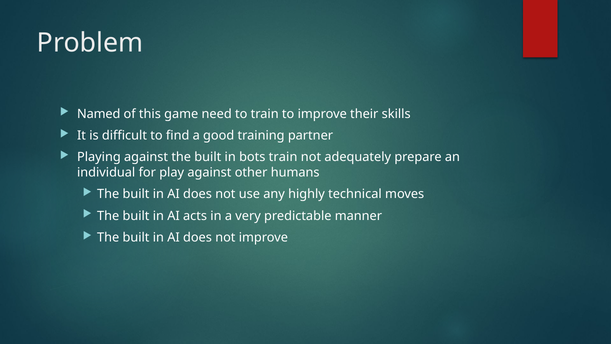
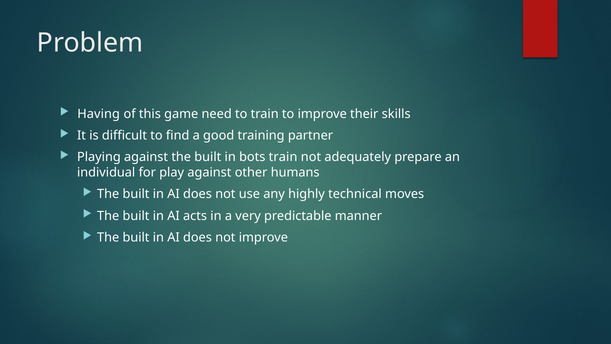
Named: Named -> Having
